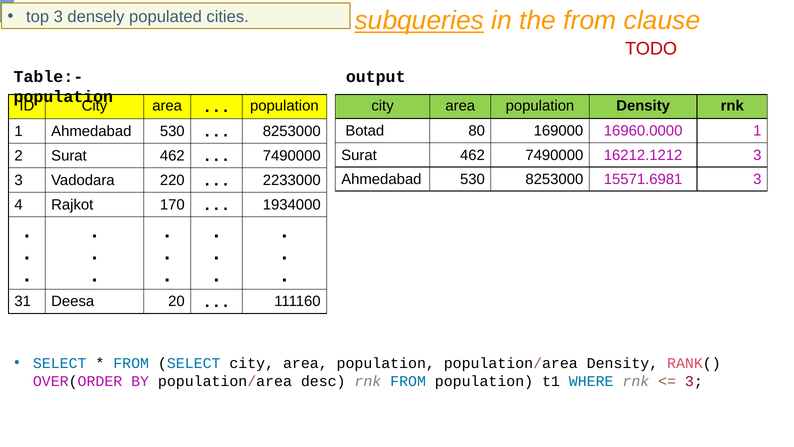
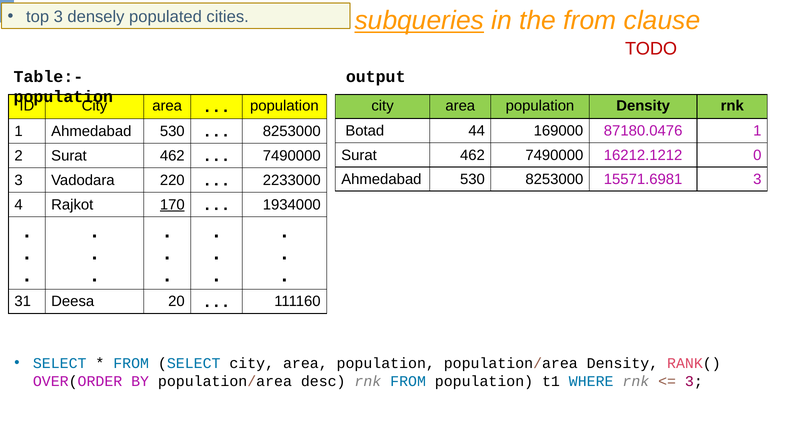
80: 80 -> 44
16960.0000: 16960.0000 -> 87180.0476
16212.1212 3: 3 -> 0
170 underline: none -> present
